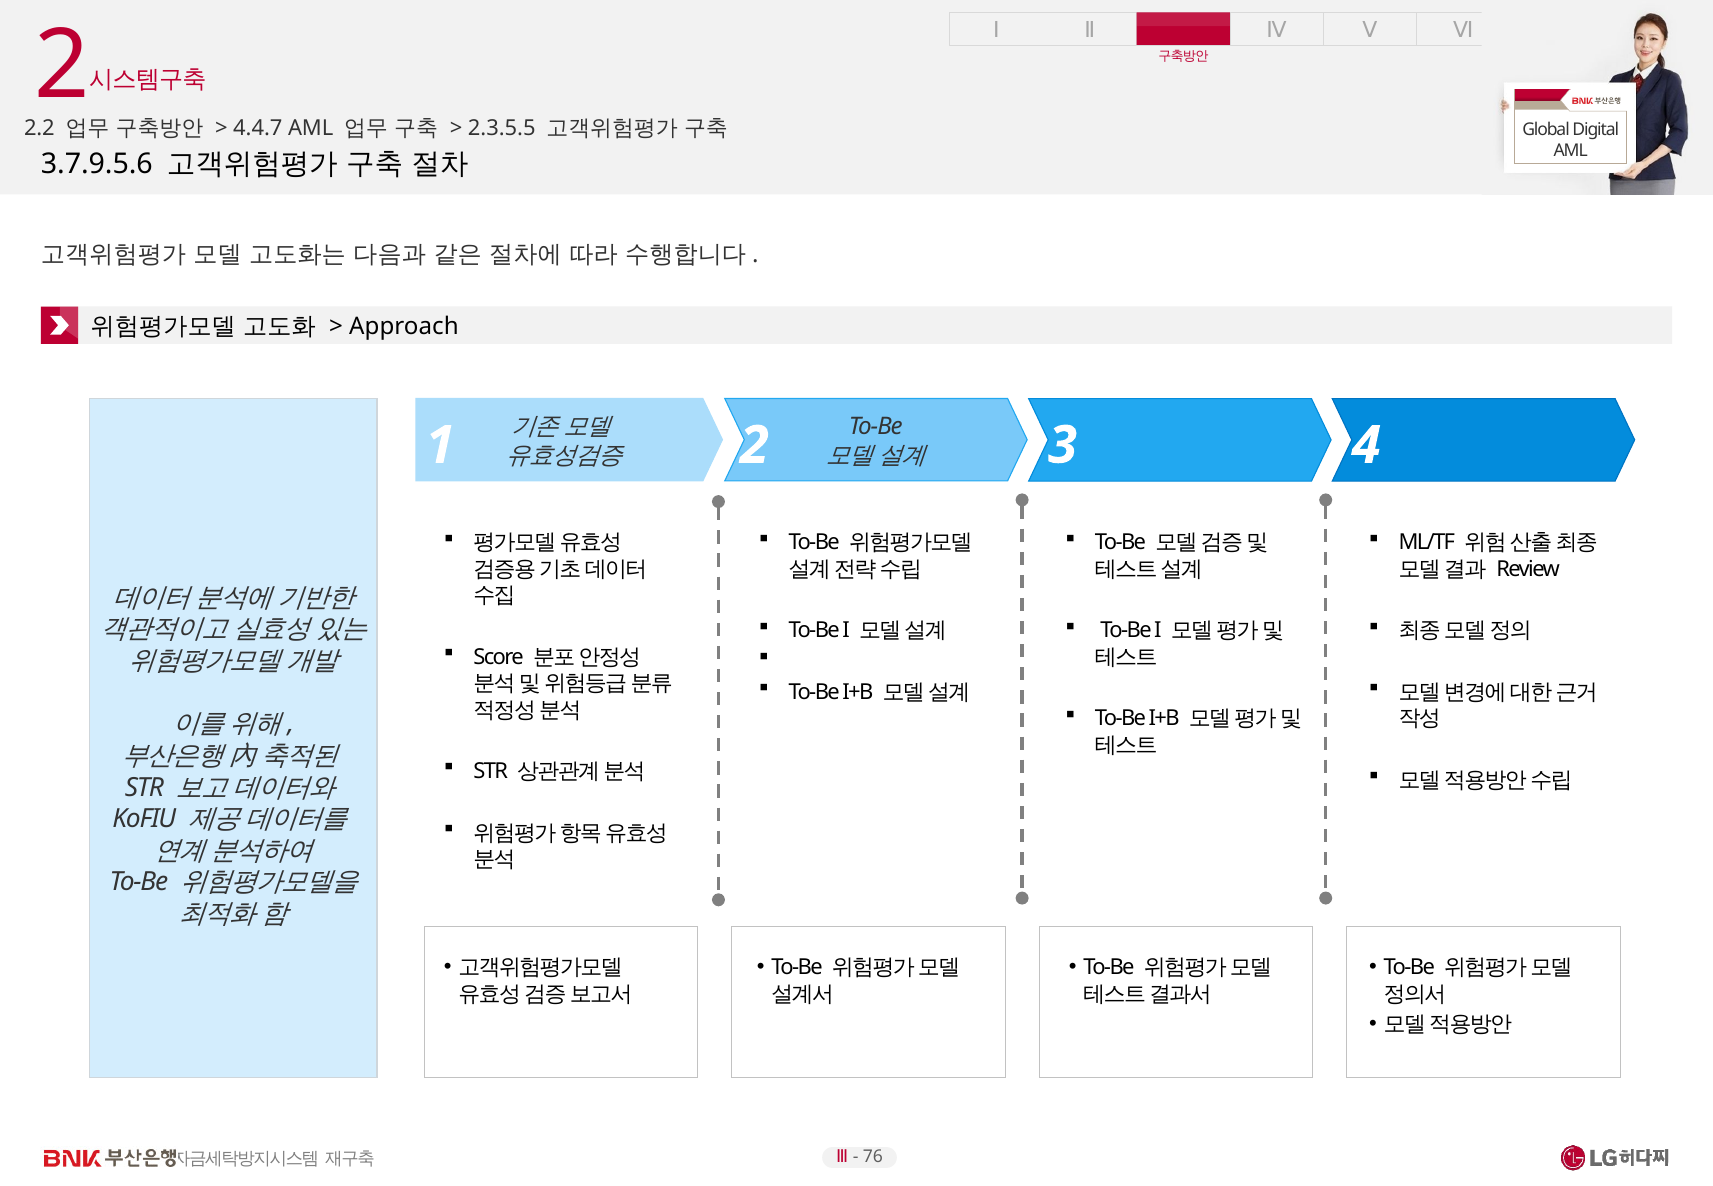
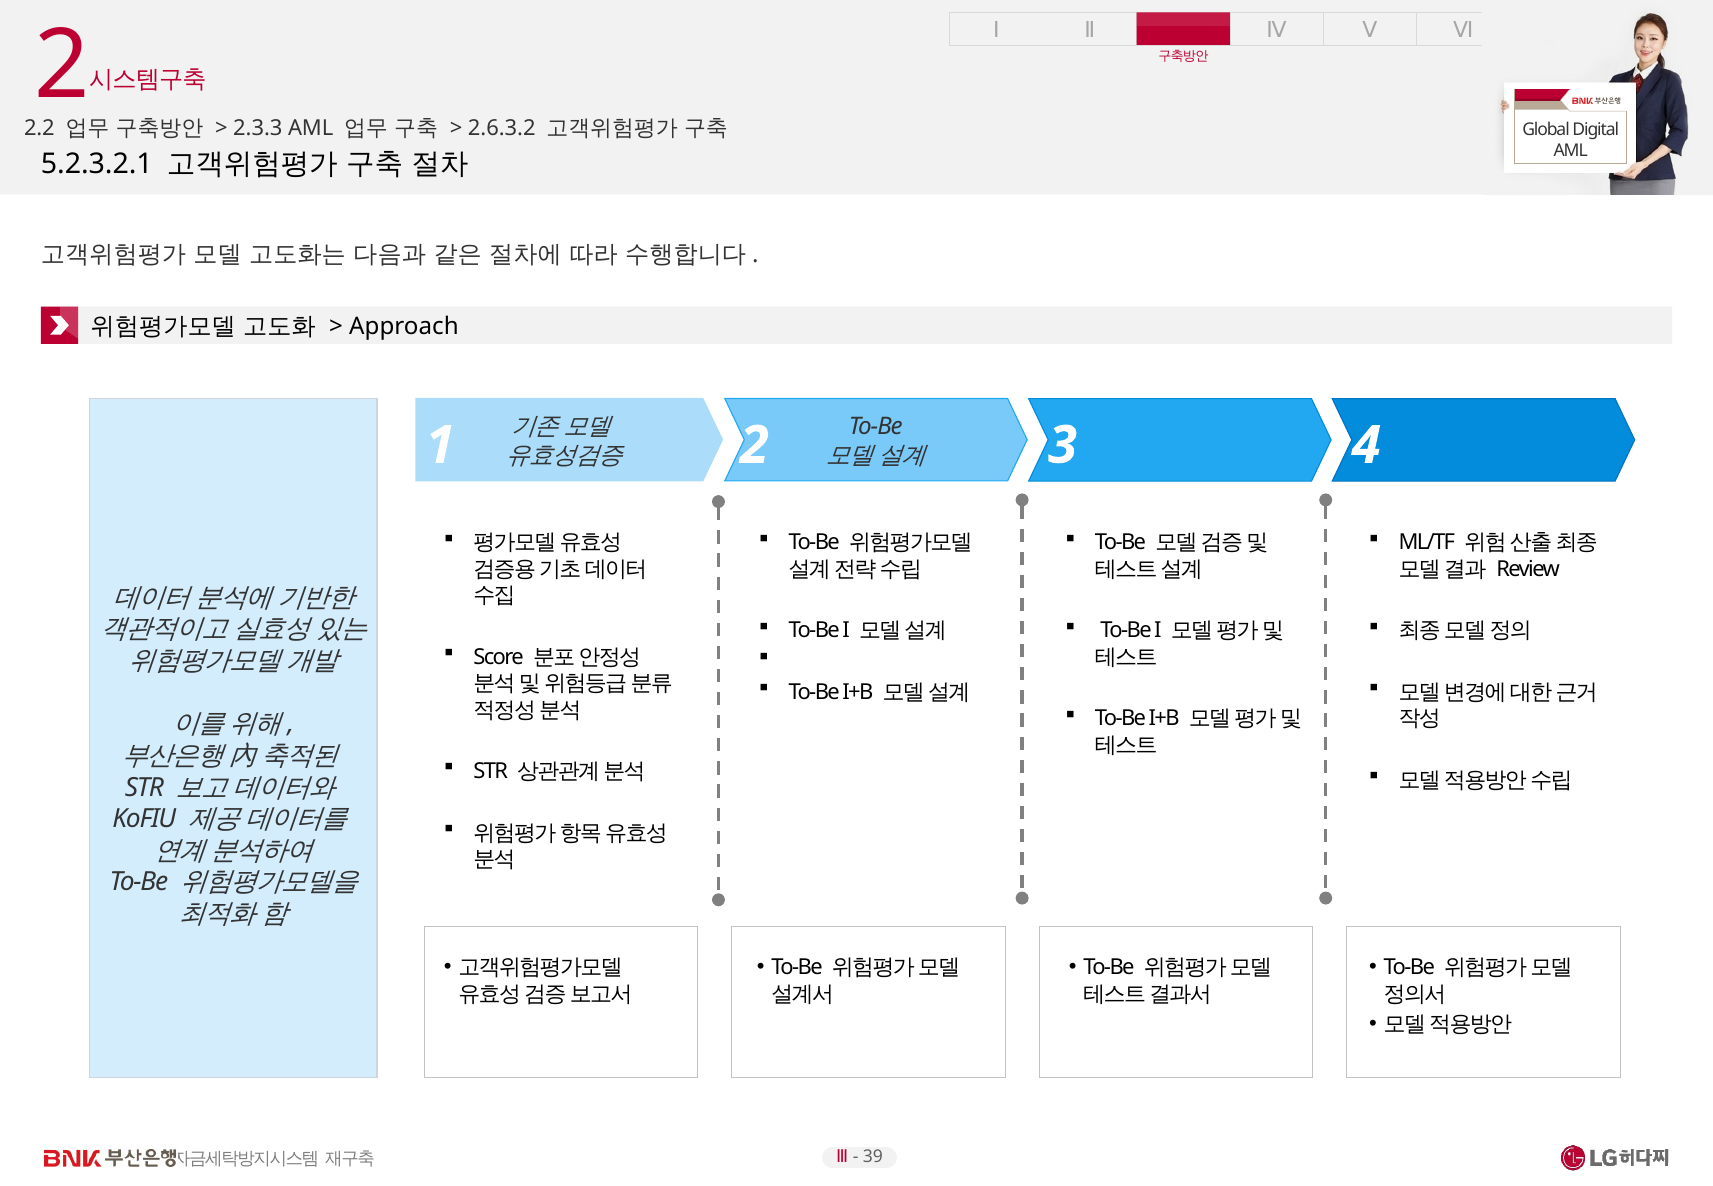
4.4.7: 4.4.7 -> 2.3.3
2.3.5.5: 2.3.5.5 -> 2.6.3.2
3.7.9.5.6: 3.7.9.5.6 -> 5.2.3.2.1
76: 76 -> 39
